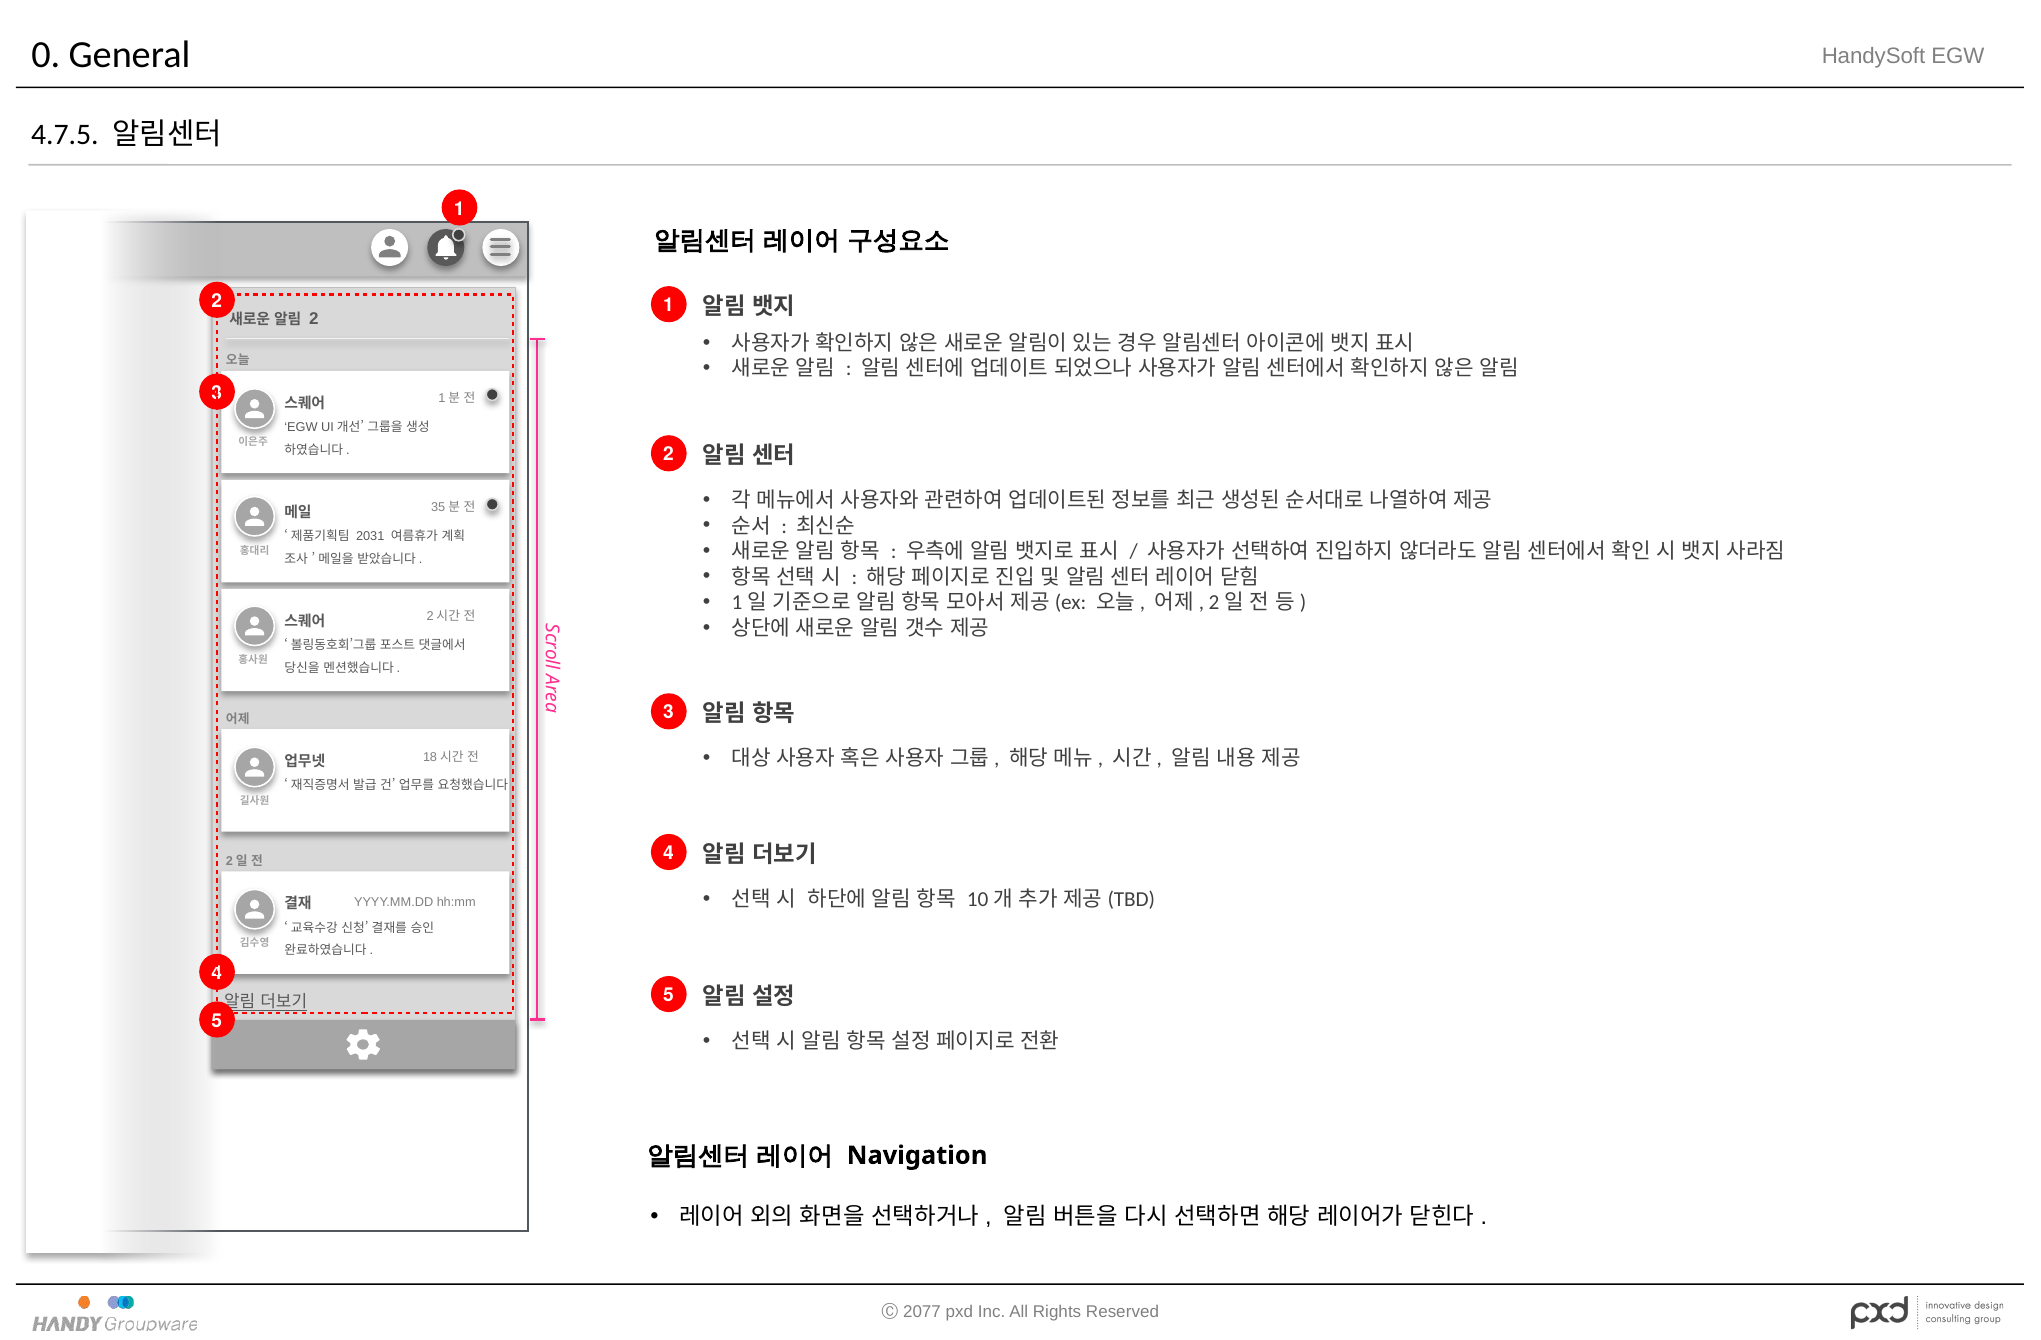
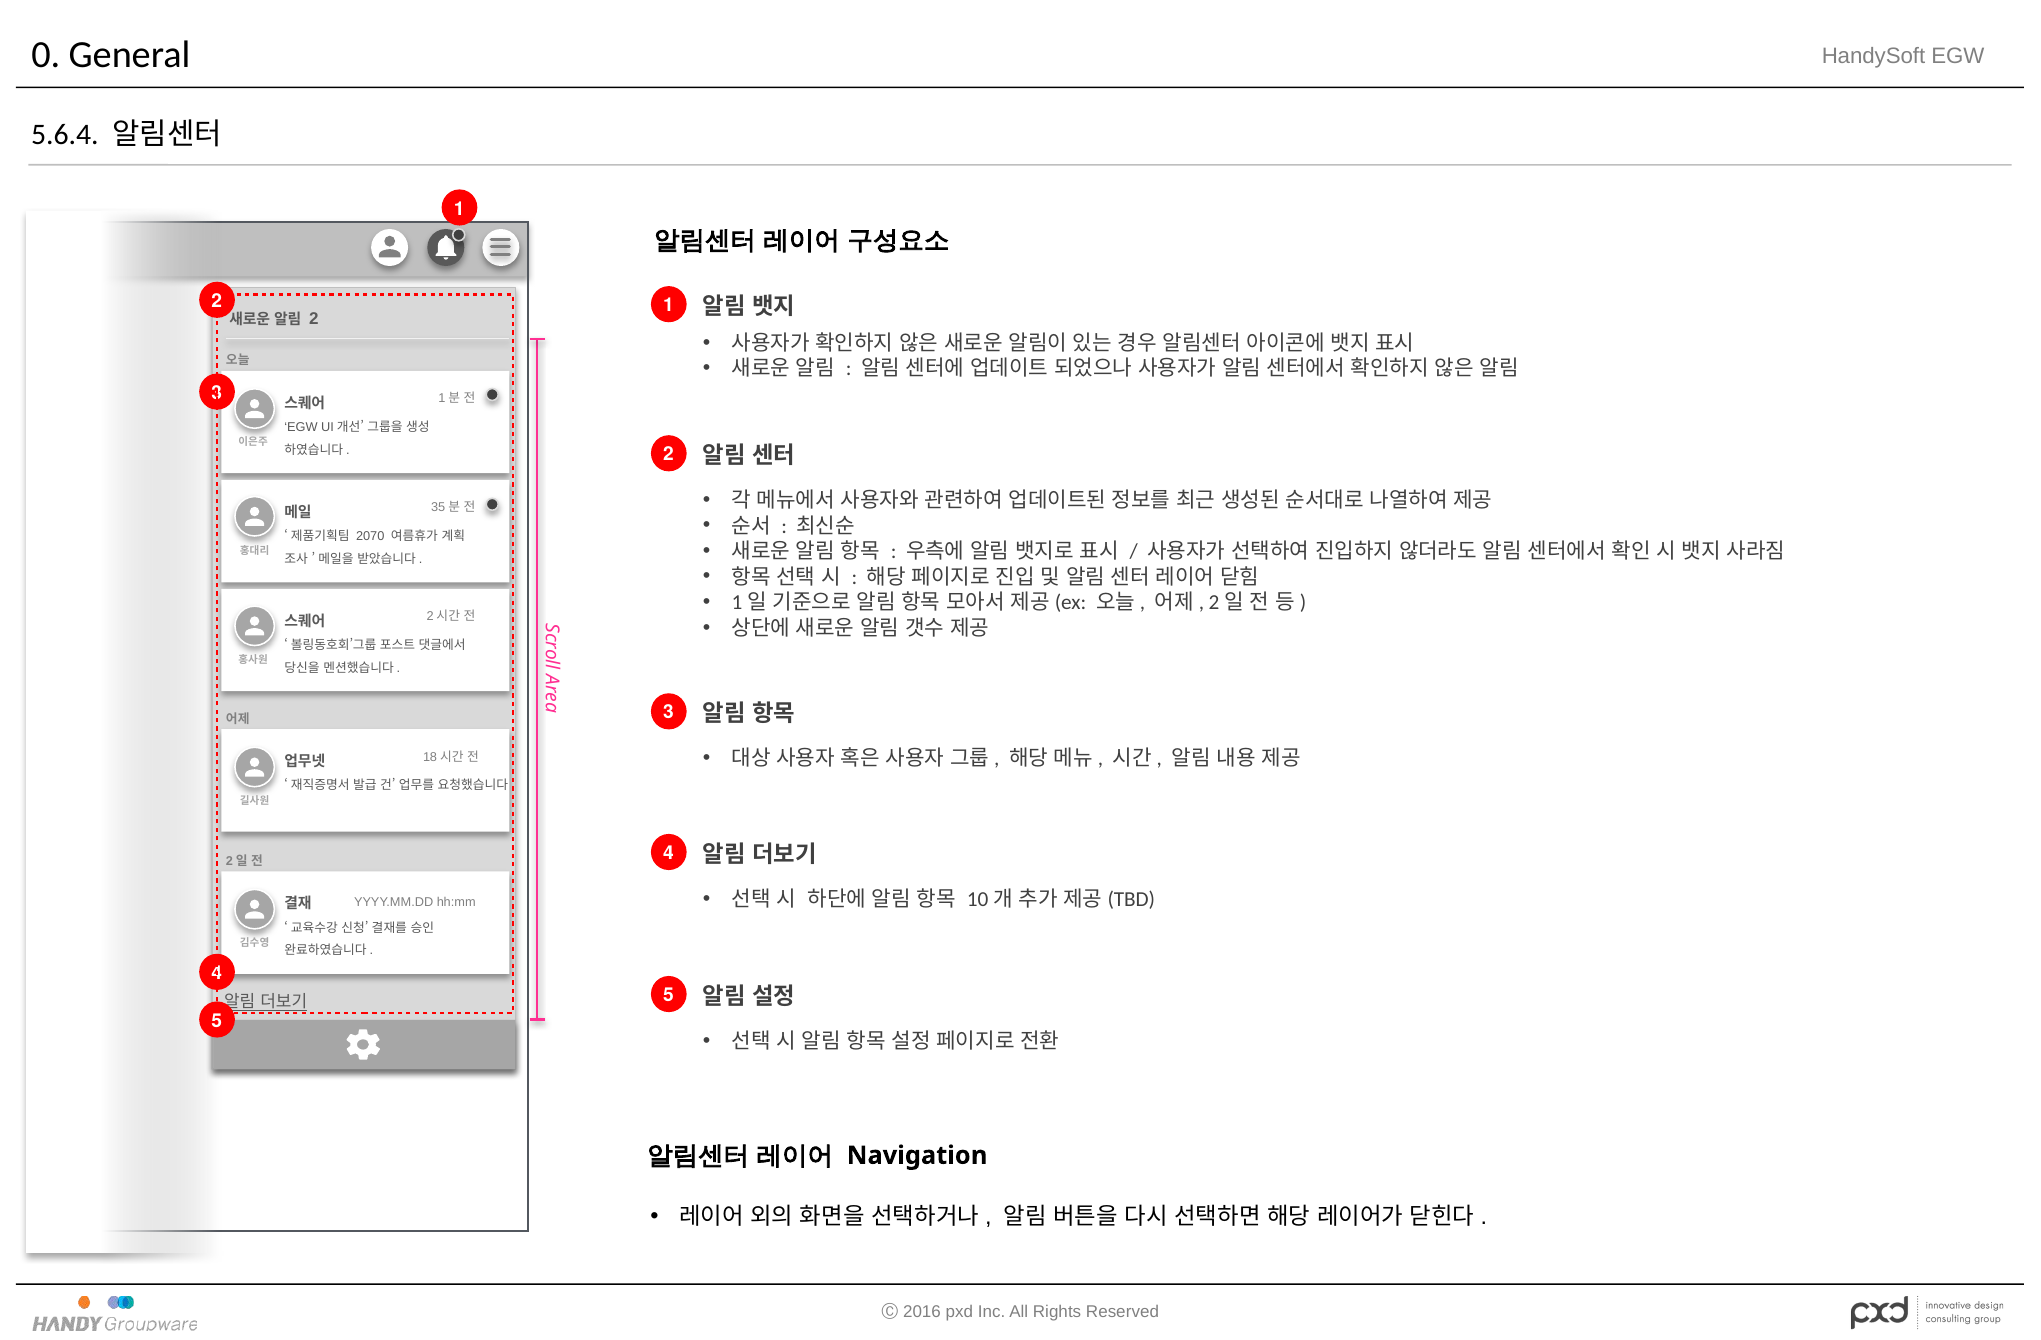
4.7.5: 4.7.5 -> 5.6.4
2031: 2031 -> 2070
2077: 2077 -> 2016
